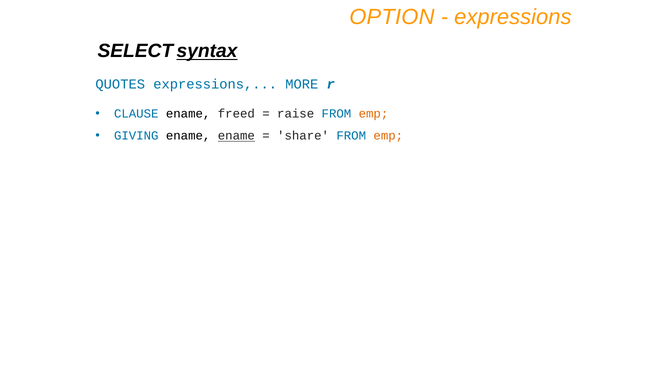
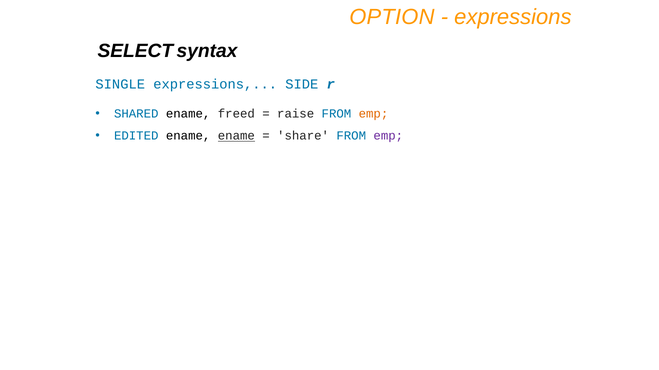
syntax underline: present -> none
QUOTES: QUOTES -> SINGLE
MORE: MORE -> SIDE
CLAUSE: CLAUSE -> SHARED
GIVING: GIVING -> EDITED
emp at (388, 136) colour: orange -> purple
